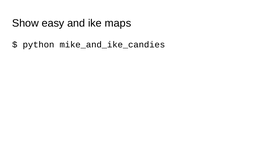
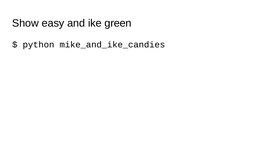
maps: maps -> green
